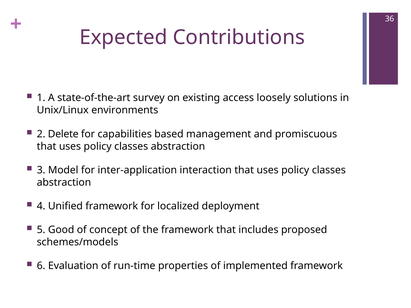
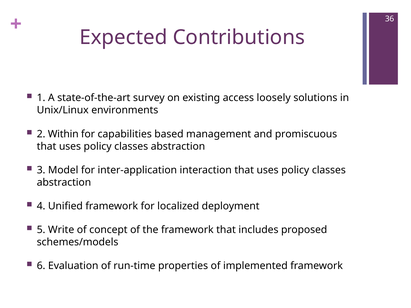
Delete: Delete -> Within
Good: Good -> Write
